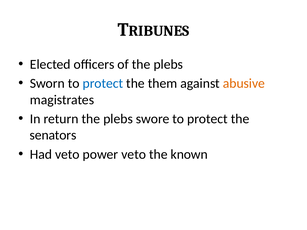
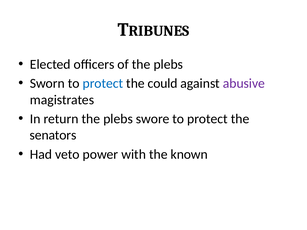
them: them -> could
abusive colour: orange -> purple
power veto: veto -> with
